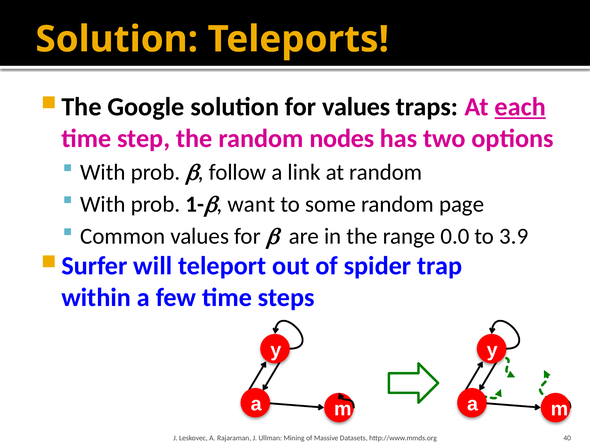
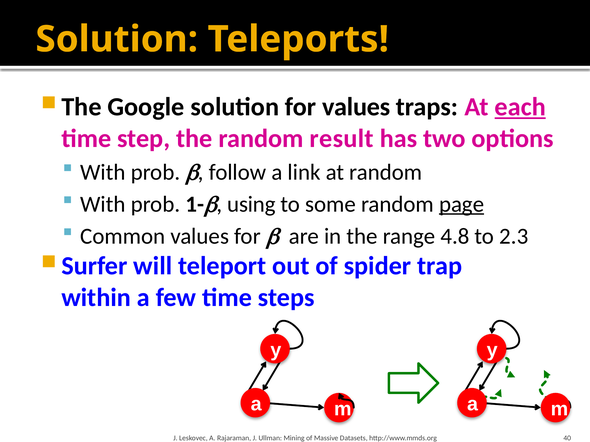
nodes: nodes -> result
want: want -> using
page underline: none -> present
0.0: 0.0 -> 4.8
3.9: 3.9 -> 2.3
